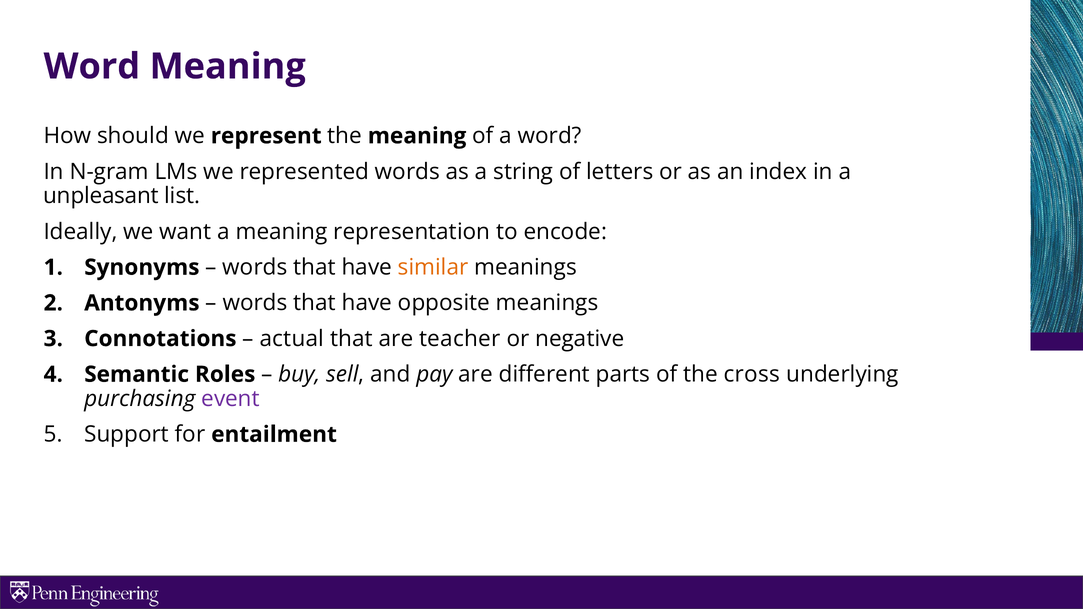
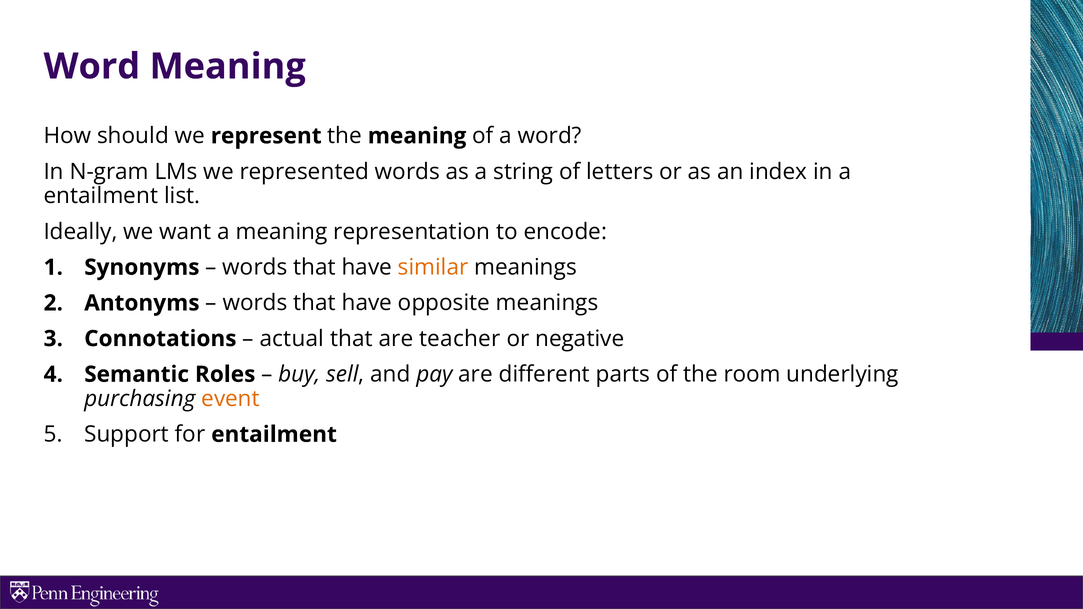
unpleasant at (101, 196): unpleasant -> entailment
cross: cross -> room
event colour: purple -> orange
